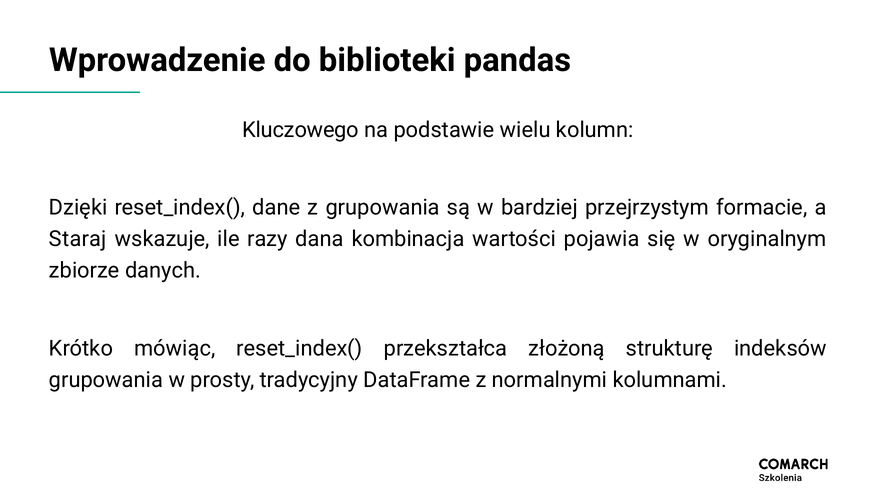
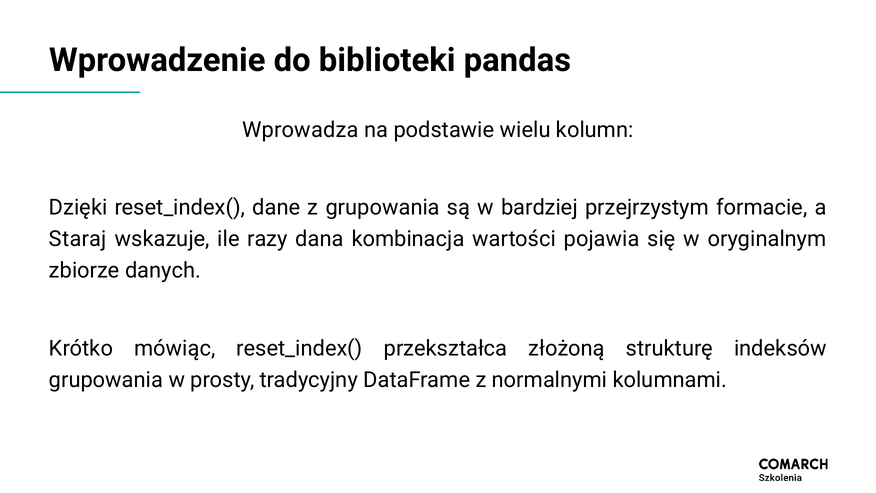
Kluczowego: Kluczowego -> Wprowadza
